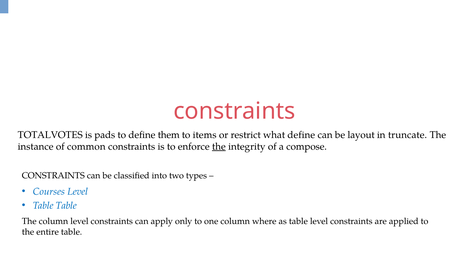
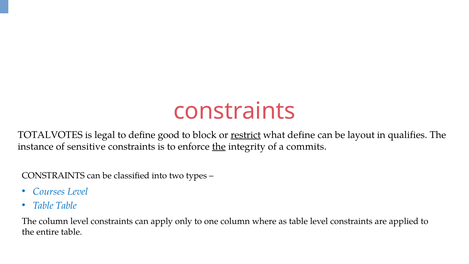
pads: pads -> legal
them: them -> good
items: items -> block
restrict underline: none -> present
truncate: truncate -> qualifies
common: common -> sensitive
compose: compose -> commits
